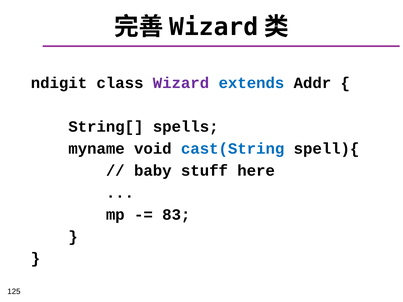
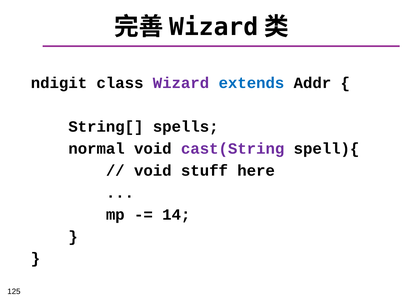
myname: myname -> normal
cast(String colour: blue -> purple
baby at (153, 171): baby -> void
83: 83 -> 14
